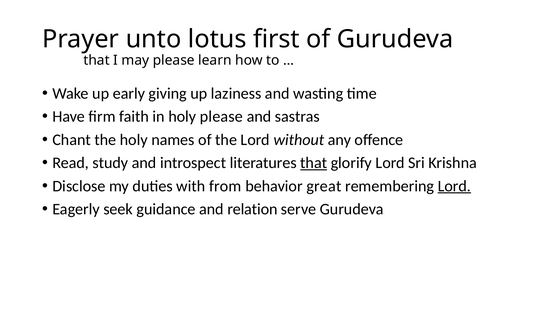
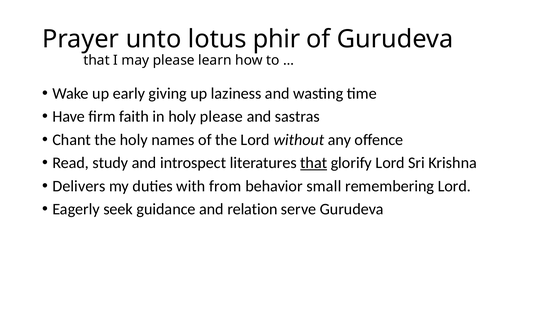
first: first -> phir
Disclose: Disclose -> Delivers
great: great -> small
Lord at (454, 186) underline: present -> none
